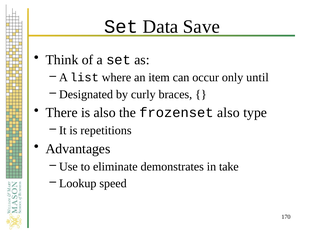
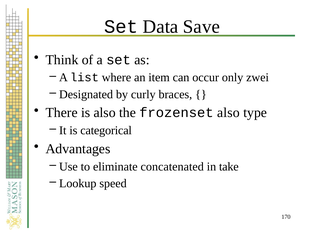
until: until -> zwei
repetitions: repetitions -> categorical
demonstrates: demonstrates -> concatenated
